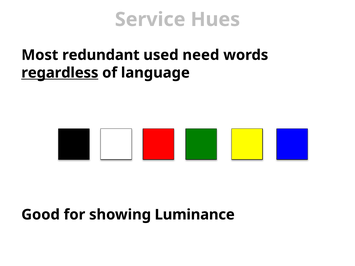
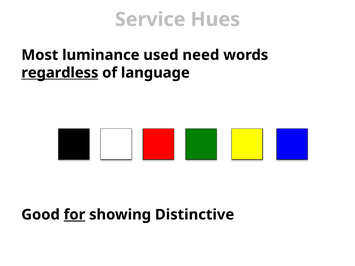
redundant: redundant -> luminance
for underline: none -> present
Luminance: Luminance -> Distinctive
